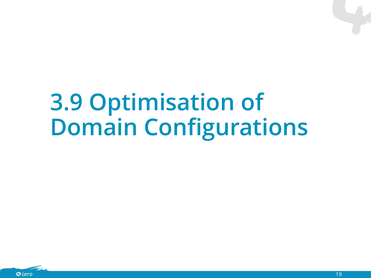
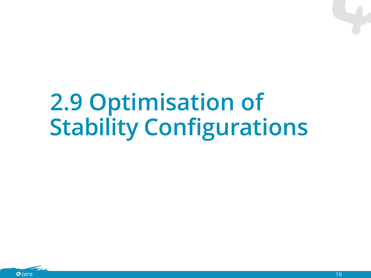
3.9: 3.9 -> 2.9
Domain: Domain -> Stability
